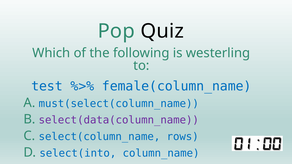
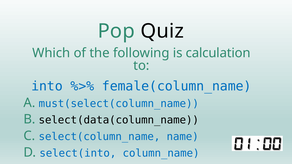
westerling: westerling -> calculation
test: test -> into
select(data(column_name colour: purple -> black
rows: rows -> name
